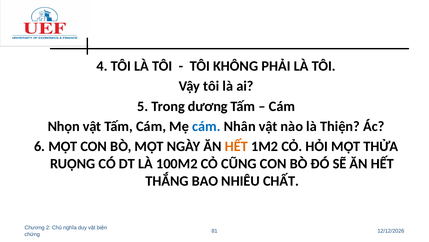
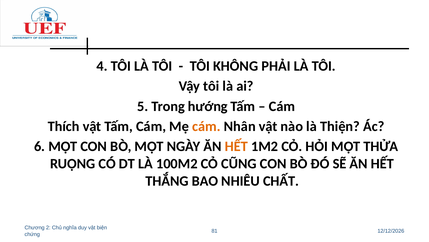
dương: dương -> hướng
Nhọn: Nhọn -> Thích
cám at (206, 126) colour: blue -> orange
